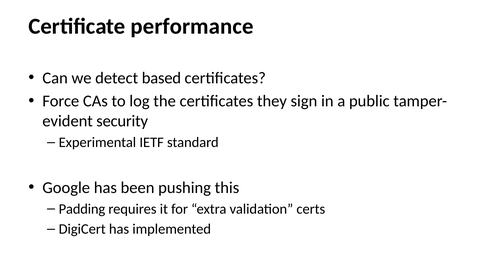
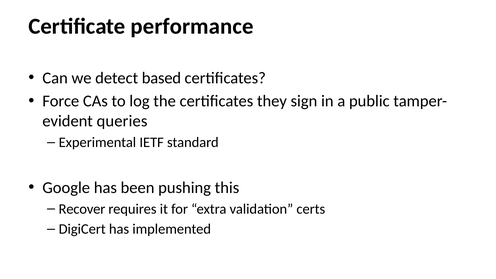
security: security -> queries
Padding: Padding -> Recover
